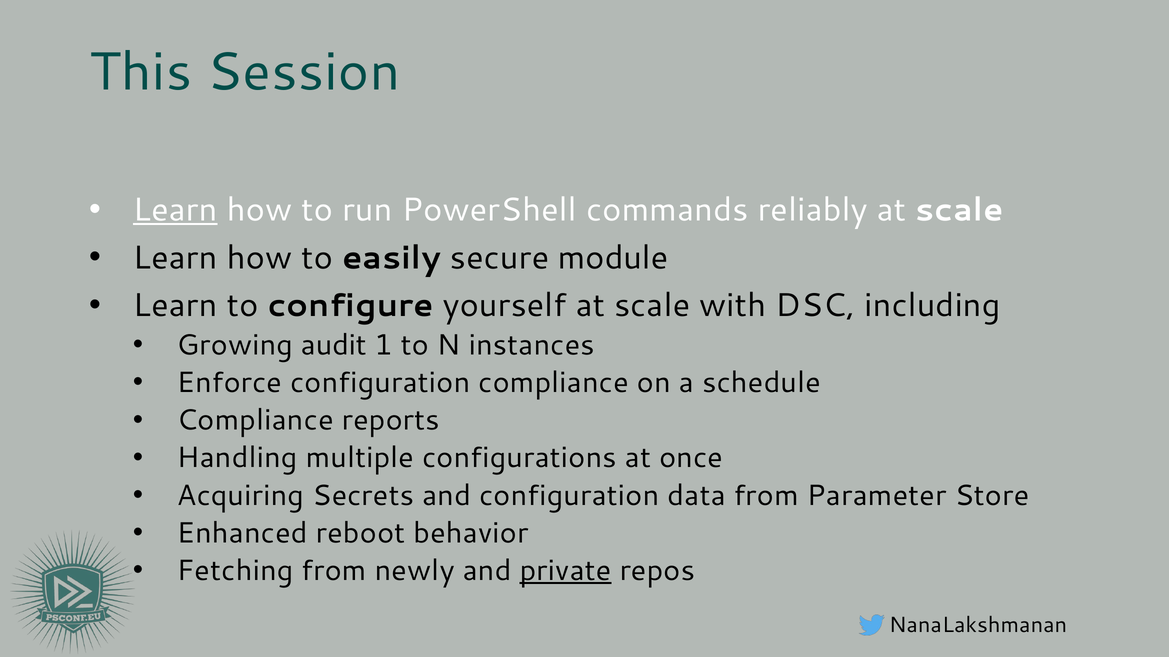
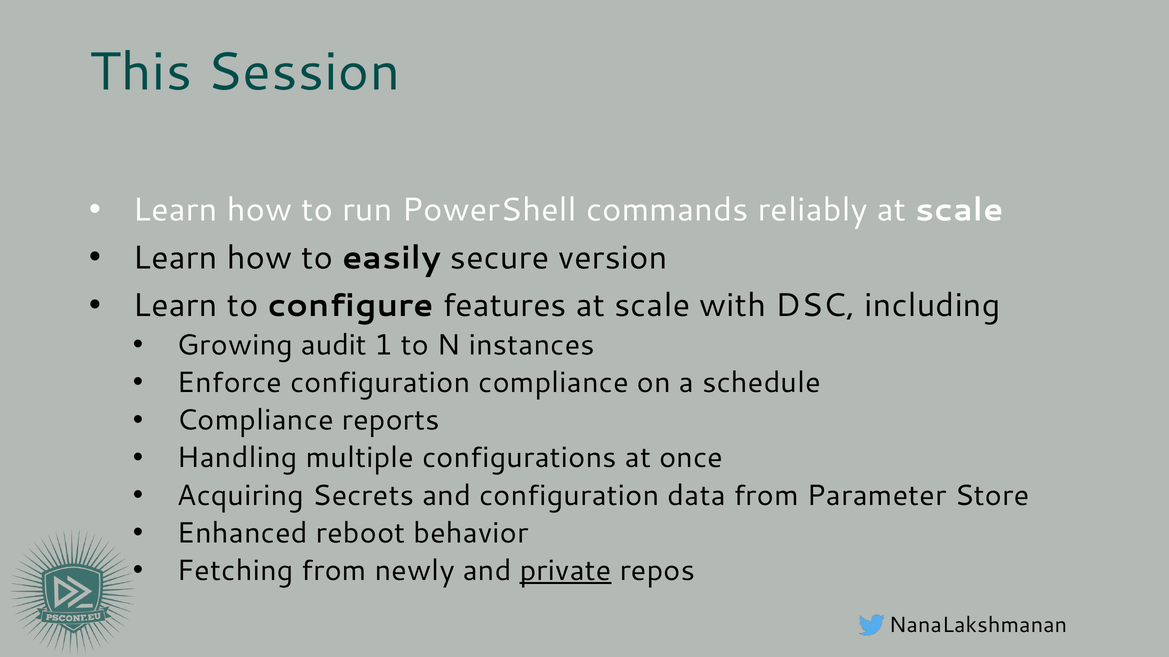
Learn at (175, 210) underline: present -> none
module: module -> version
yourself: yourself -> features
